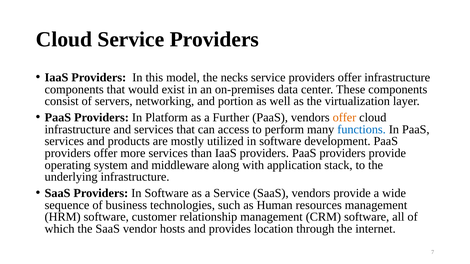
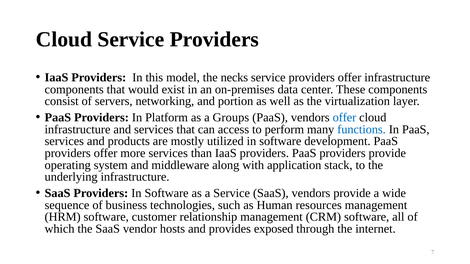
Further: Further -> Groups
offer at (344, 118) colour: orange -> blue
location: location -> exposed
